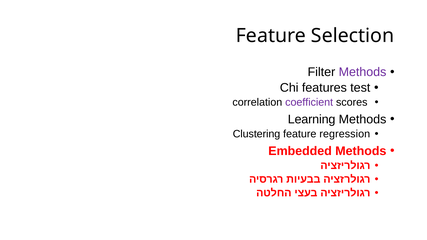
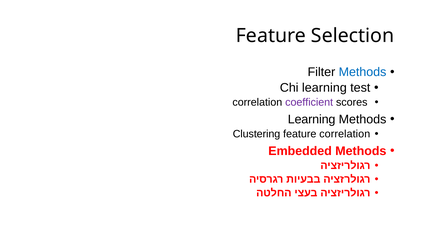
Methods at (363, 72) colour: purple -> blue
Chi features: features -> learning
feature regression: regression -> correlation
